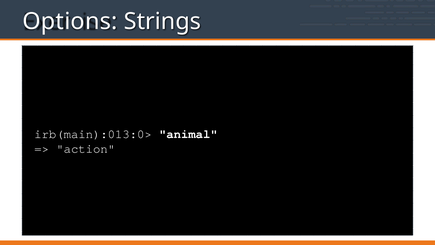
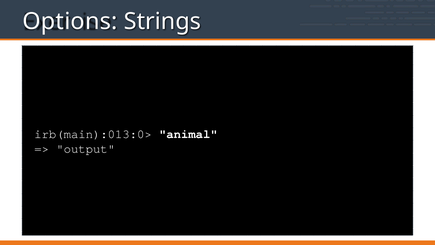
action: action -> output
